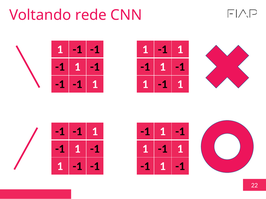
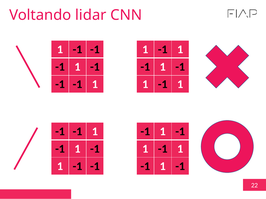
rede: rede -> lidar
